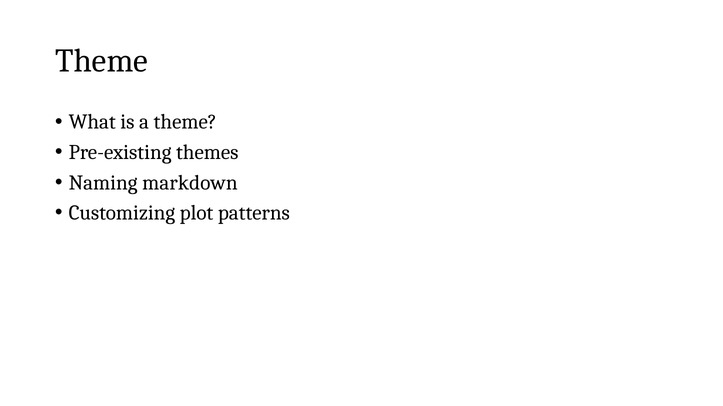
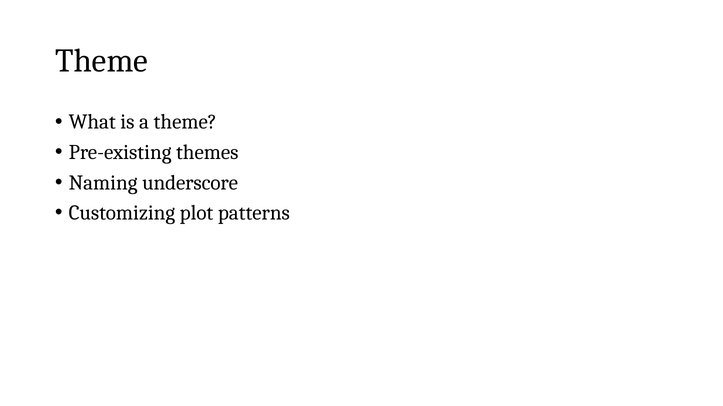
markdown: markdown -> underscore
